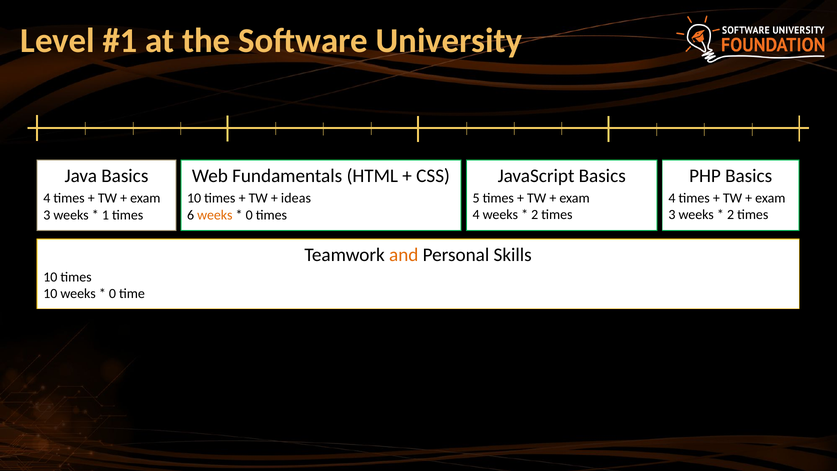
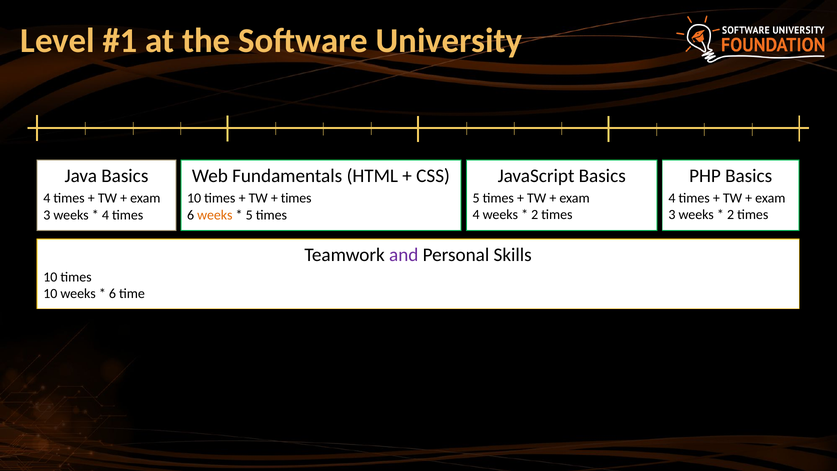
ideas at (296, 198): ideas -> times
1 at (105, 215): 1 -> 4
0 at (249, 215): 0 -> 5
and colour: orange -> purple
0 at (112, 294): 0 -> 6
